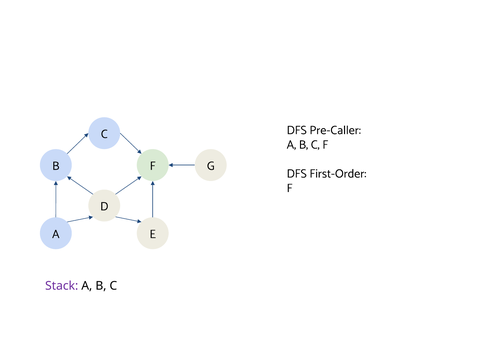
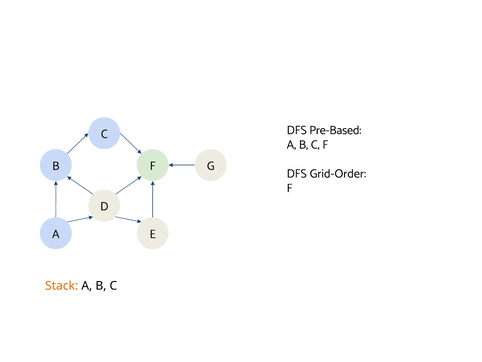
Pre-Caller: Pre-Caller -> Pre-Based
First-Order: First-Order -> Grid-Order
Stack colour: purple -> orange
